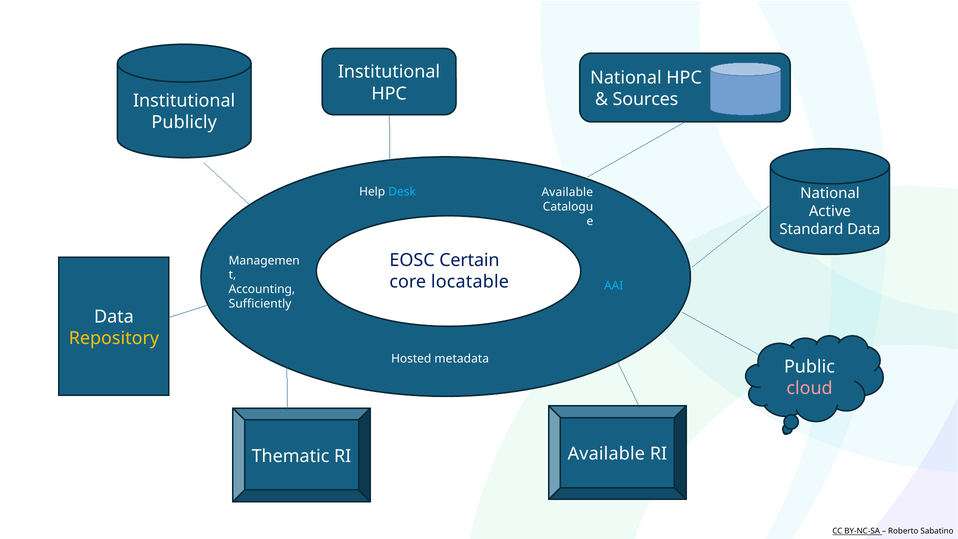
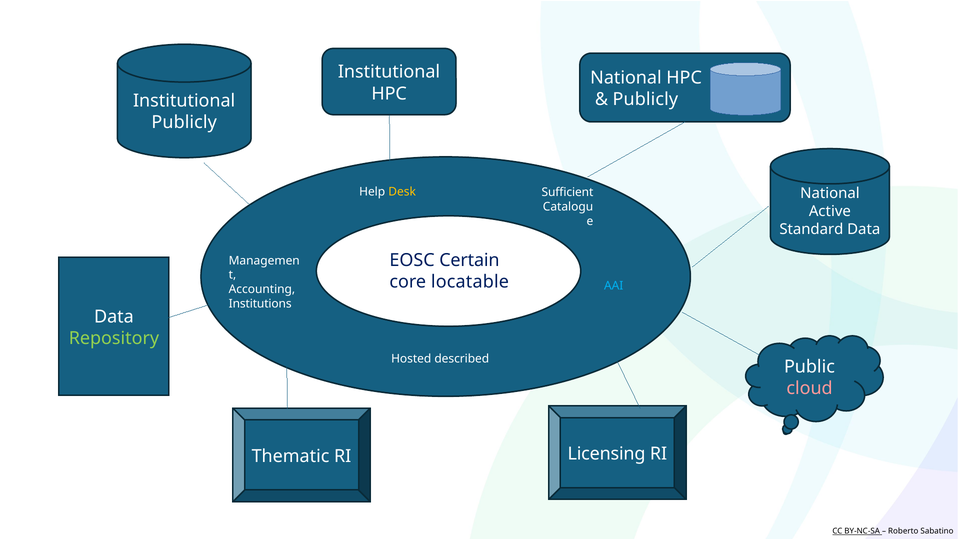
Sources at (645, 100): Sources -> Publicly
Desk colour: light blue -> yellow
Available at (567, 192): Available -> Sufficient
Sufficiently: Sufficiently -> Institutions
Repository colour: yellow -> light green
metadata: metadata -> described
RI Available: Available -> Licensing
